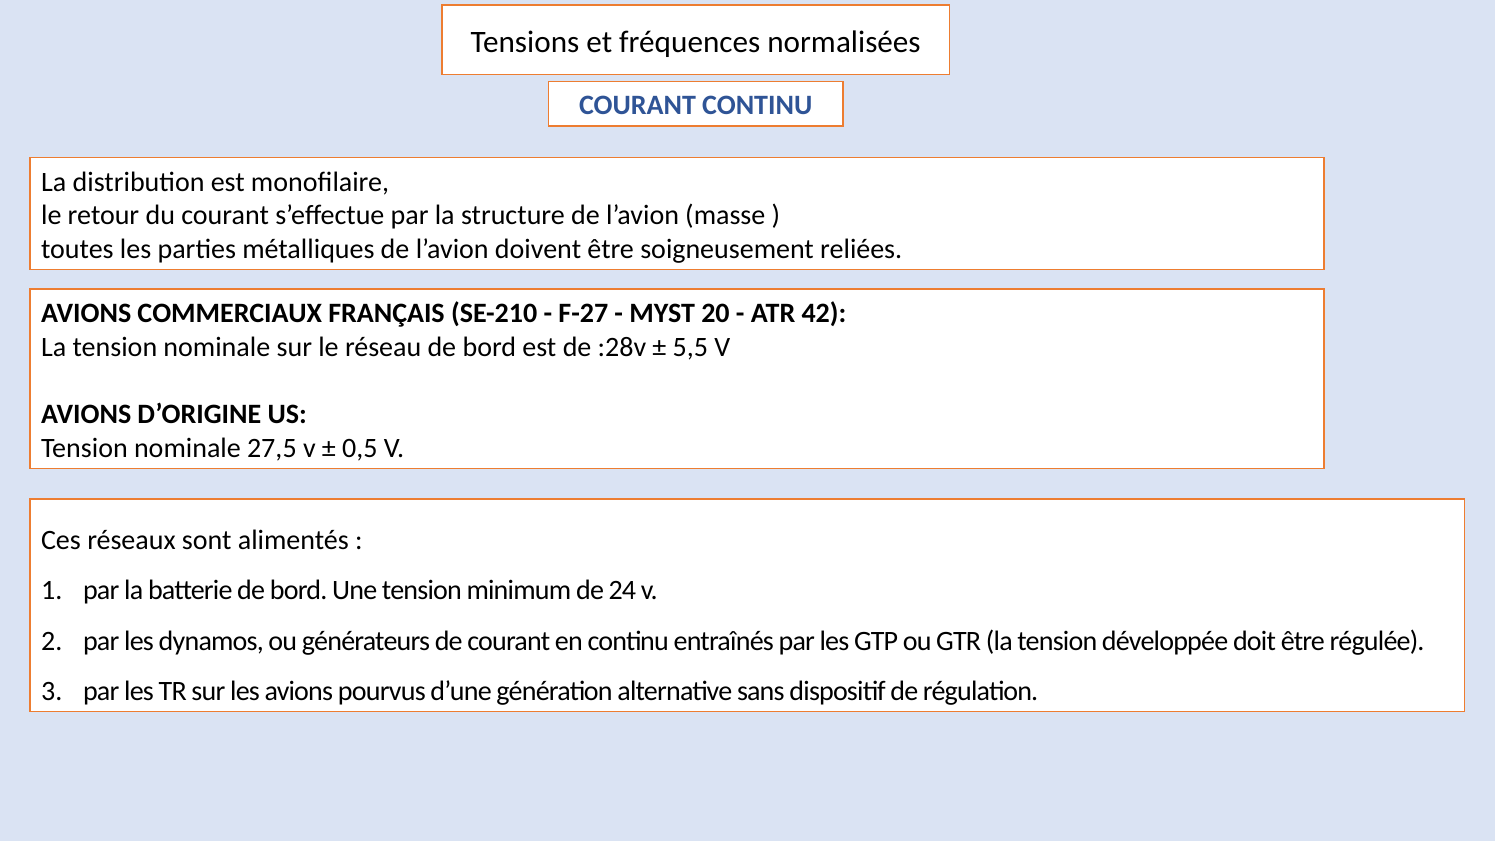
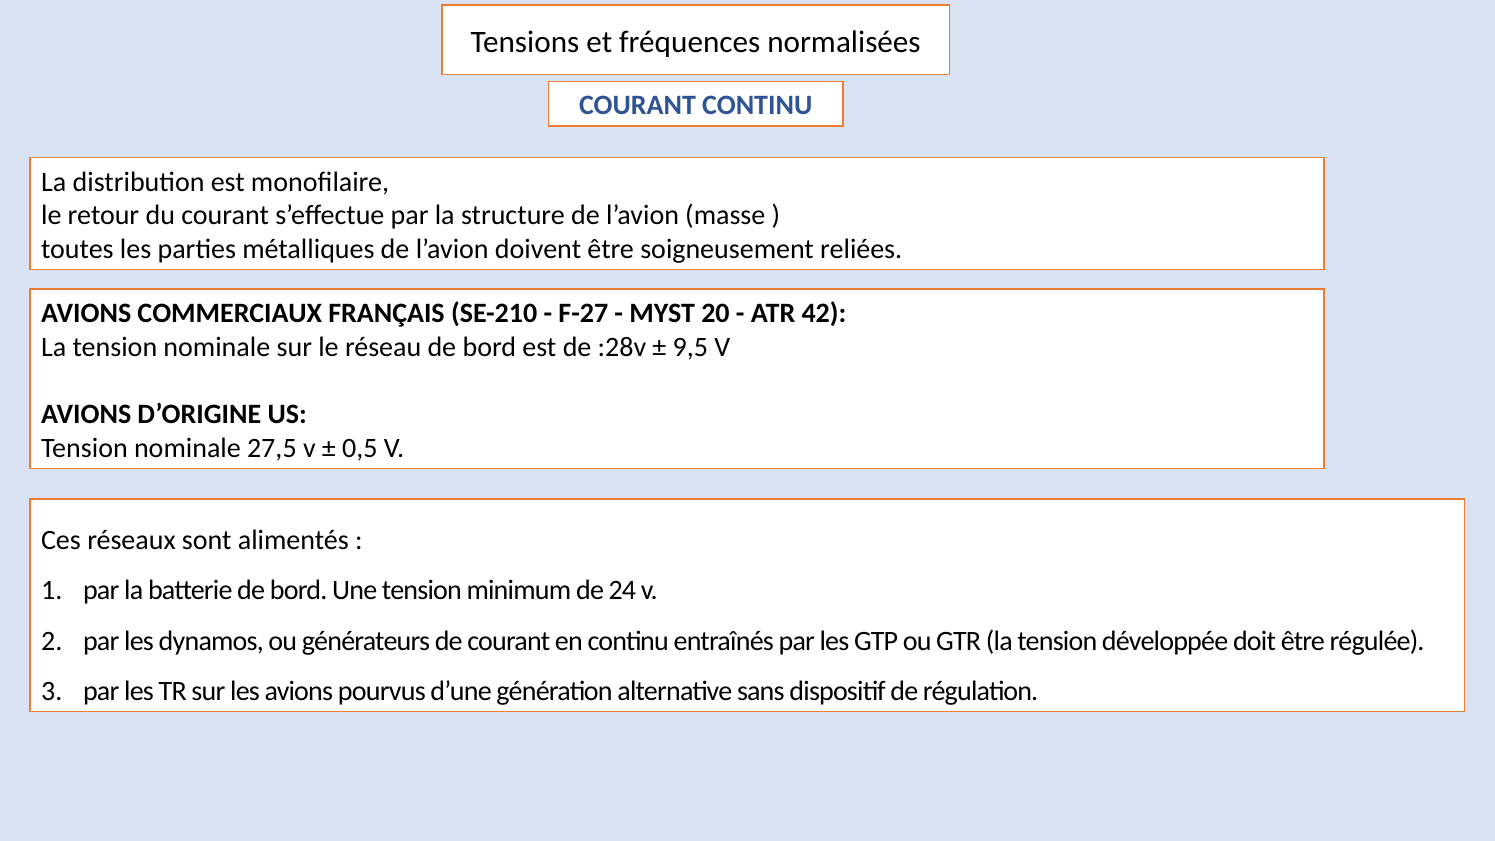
5,5: 5,5 -> 9,5
